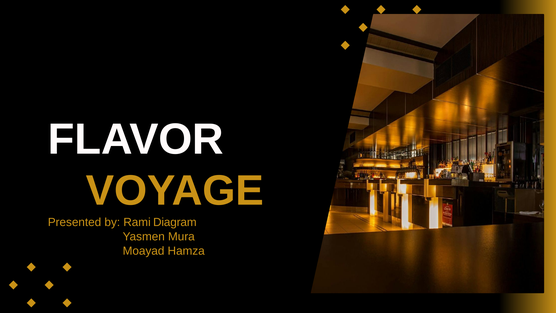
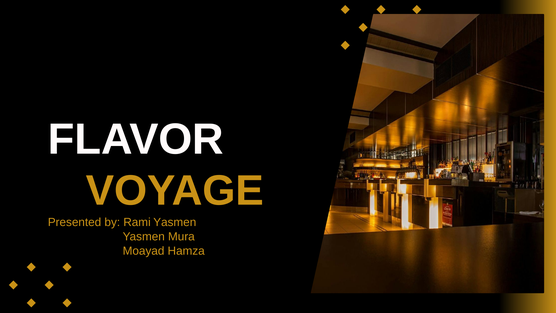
Rami Diagram: Diagram -> Yasmen
